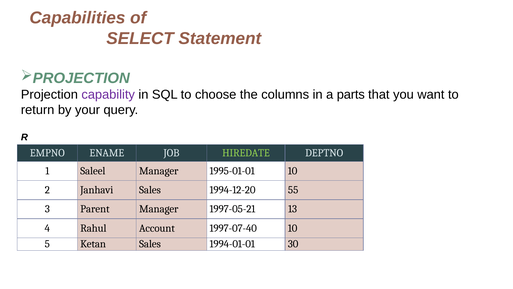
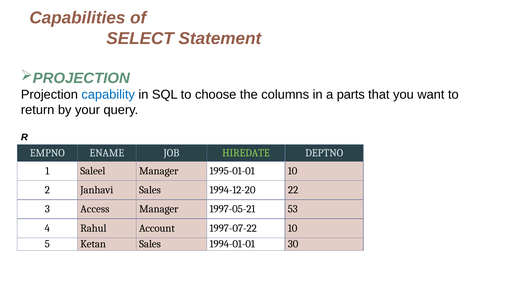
capability colour: purple -> blue
55: 55 -> 22
Parent: Parent -> Access
13: 13 -> 53
1997-07-40: 1997-07-40 -> 1997-07-22
